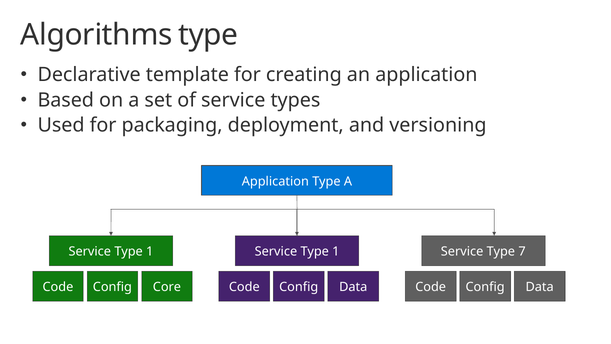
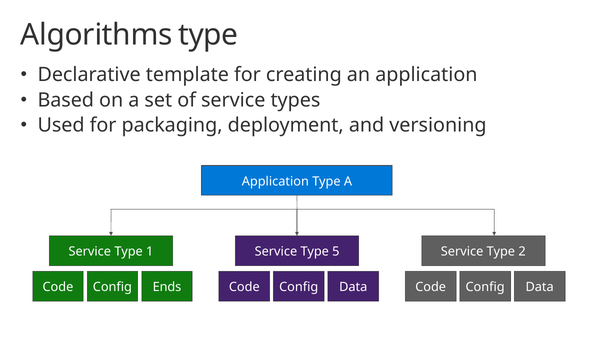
1 Service Type 1: 1 -> 5
7: 7 -> 2
Core: Core -> Ends
